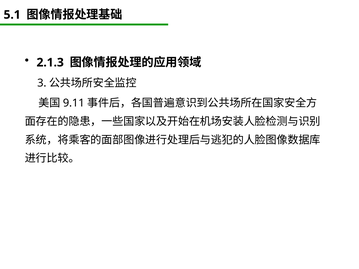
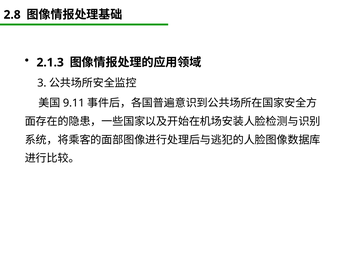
5.1: 5.1 -> 2.8
